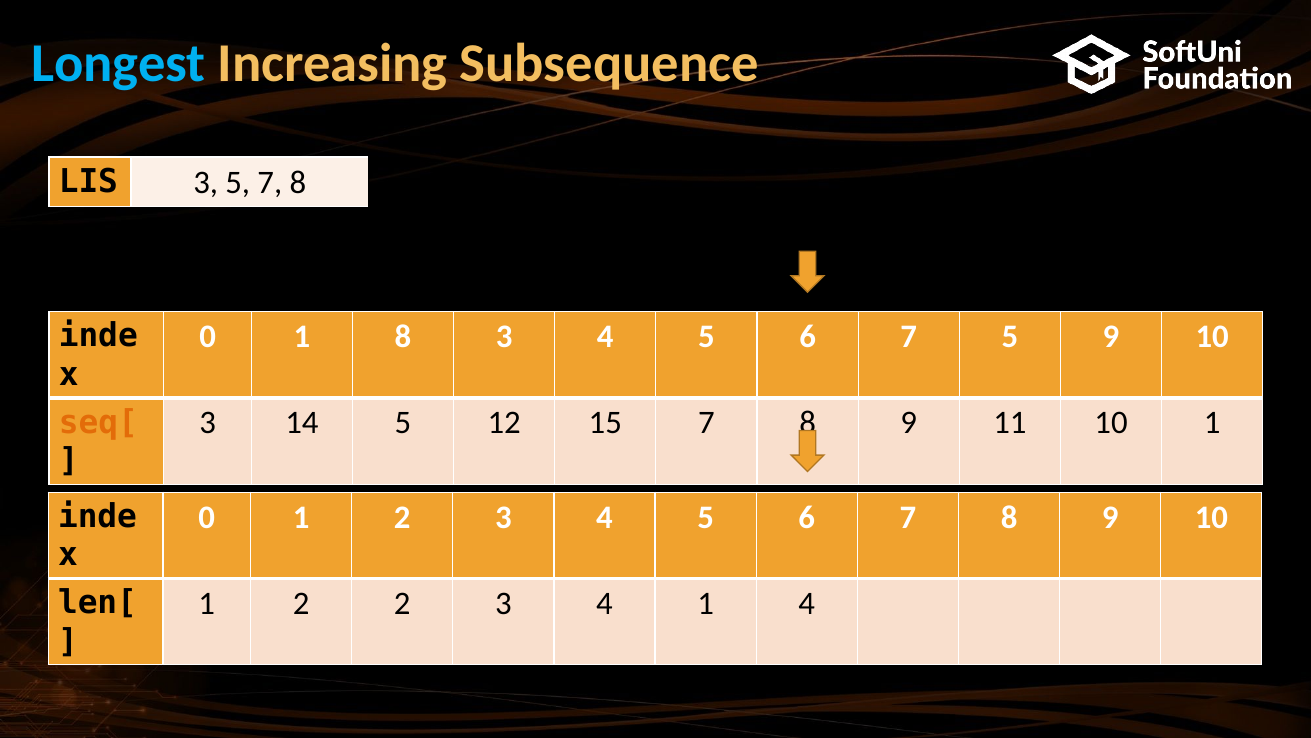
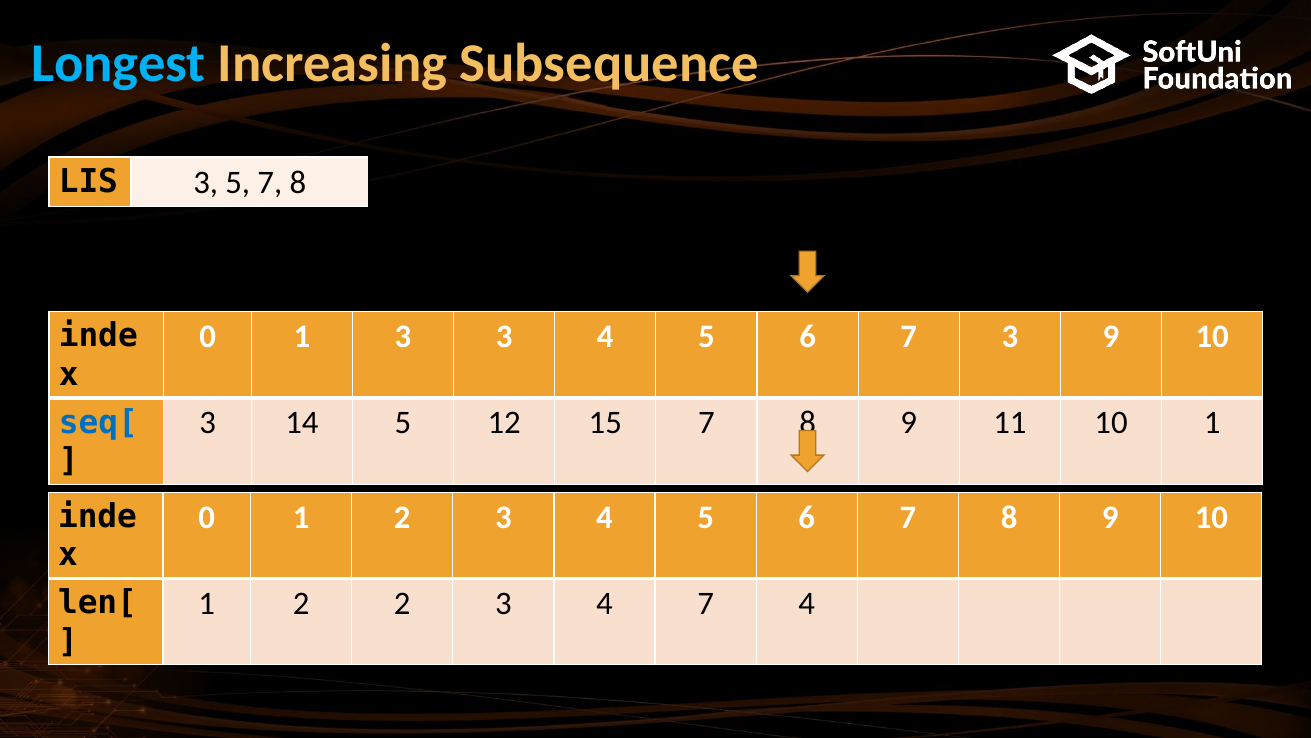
1 8: 8 -> 3
7 5: 5 -> 3
seq[ colour: orange -> blue
4 1: 1 -> 7
